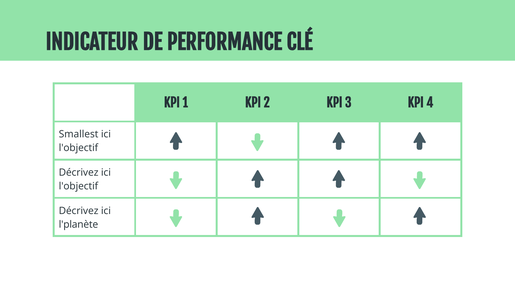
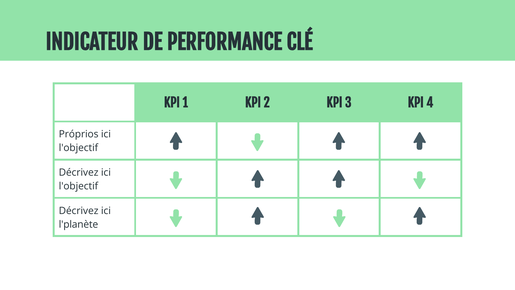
Smallest: Smallest -> Próprios
